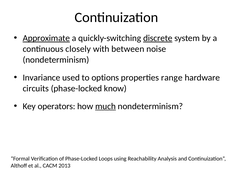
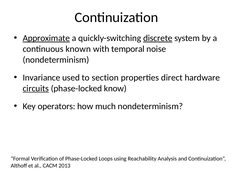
closely: closely -> known
between: between -> temporal
options: options -> section
range: range -> direct
circuits underline: none -> present
much underline: present -> none
